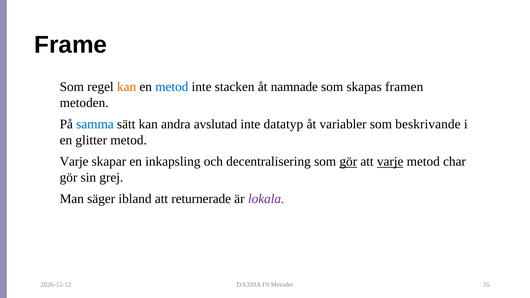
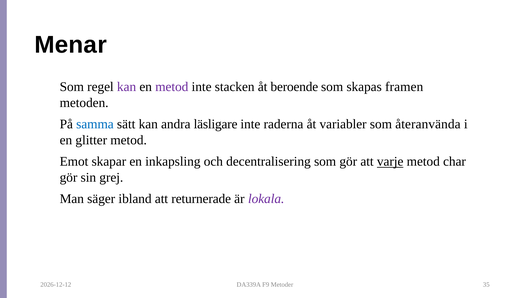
Frame: Frame -> Menar
kan at (127, 87) colour: orange -> purple
metod at (172, 87) colour: blue -> purple
namnade: namnade -> beroende
avslutad: avslutad -> läsligare
datatyp: datatyp -> raderna
beskrivande: beskrivande -> återanvända
Varje at (74, 162): Varje -> Emot
gör at (348, 162) underline: present -> none
